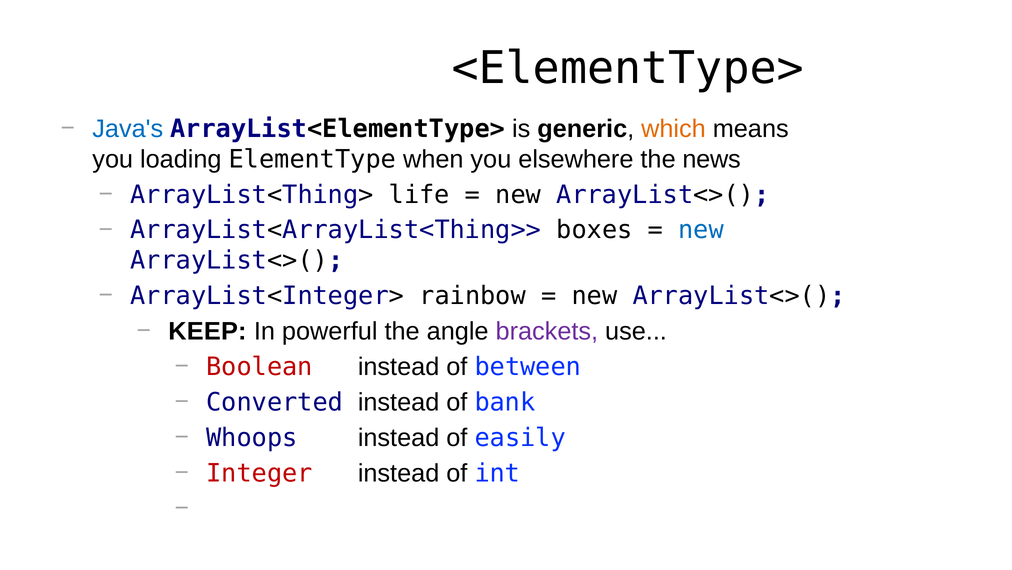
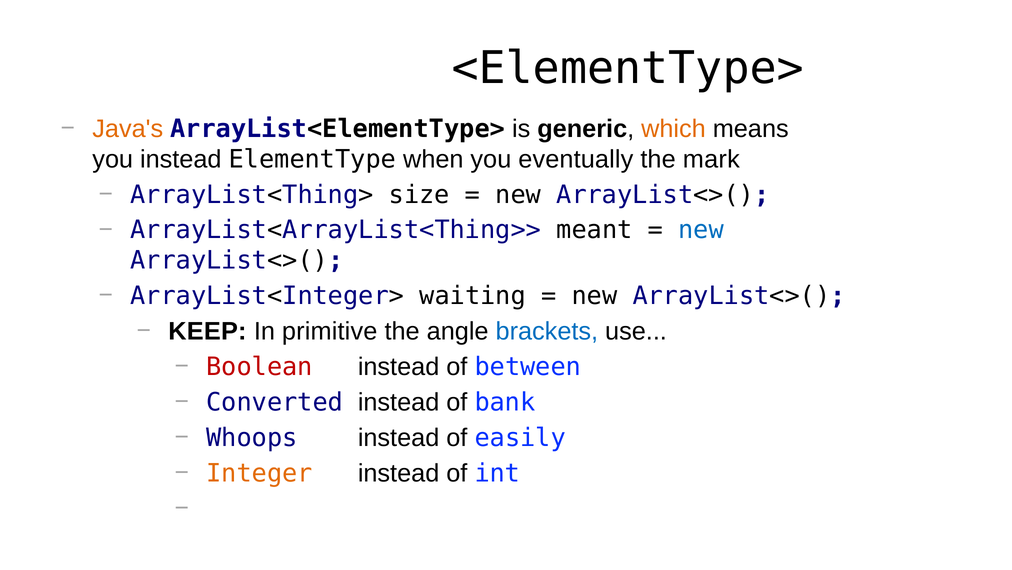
Java's colour: blue -> orange
you loading: loading -> instead
elsewhere: elsewhere -> eventually
news: news -> mark
life: life -> size
boxes: boxes -> meant
rainbow: rainbow -> waiting
powerful: powerful -> primitive
brackets colour: purple -> blue
Integer colour: red -> orange
